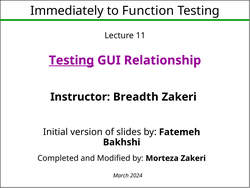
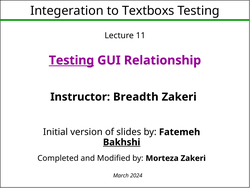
Immediately: Immediately -> Integeration
Function: Function -> Textboxs
Bakhshi underline: none -> present
